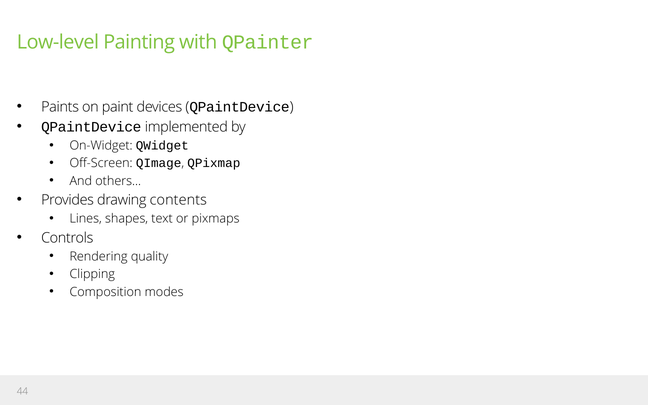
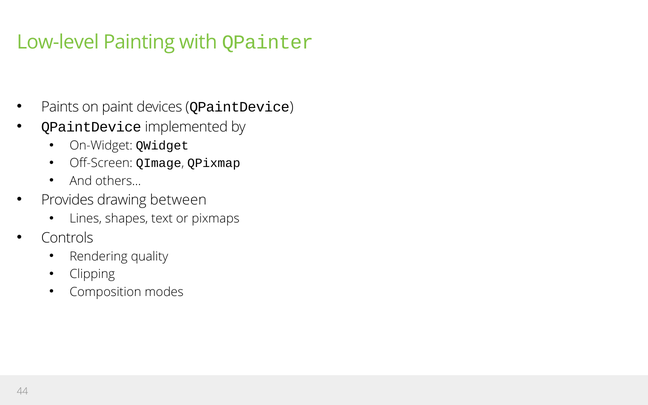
contents: contents -> between
